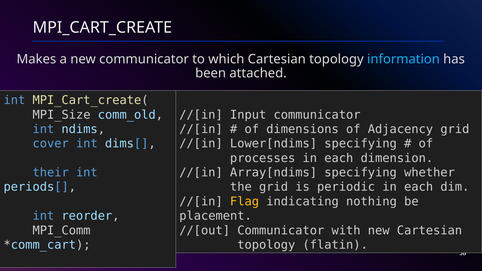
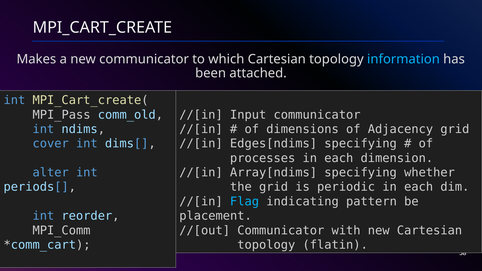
MPI_Size: MPI_Size -> MPI_Pass
Lower[ndims: Lower[ndims -> Edges[ndims
their: their -> alter
Flag colour: yellow -> light blue
nothing: nothing -> pattern
